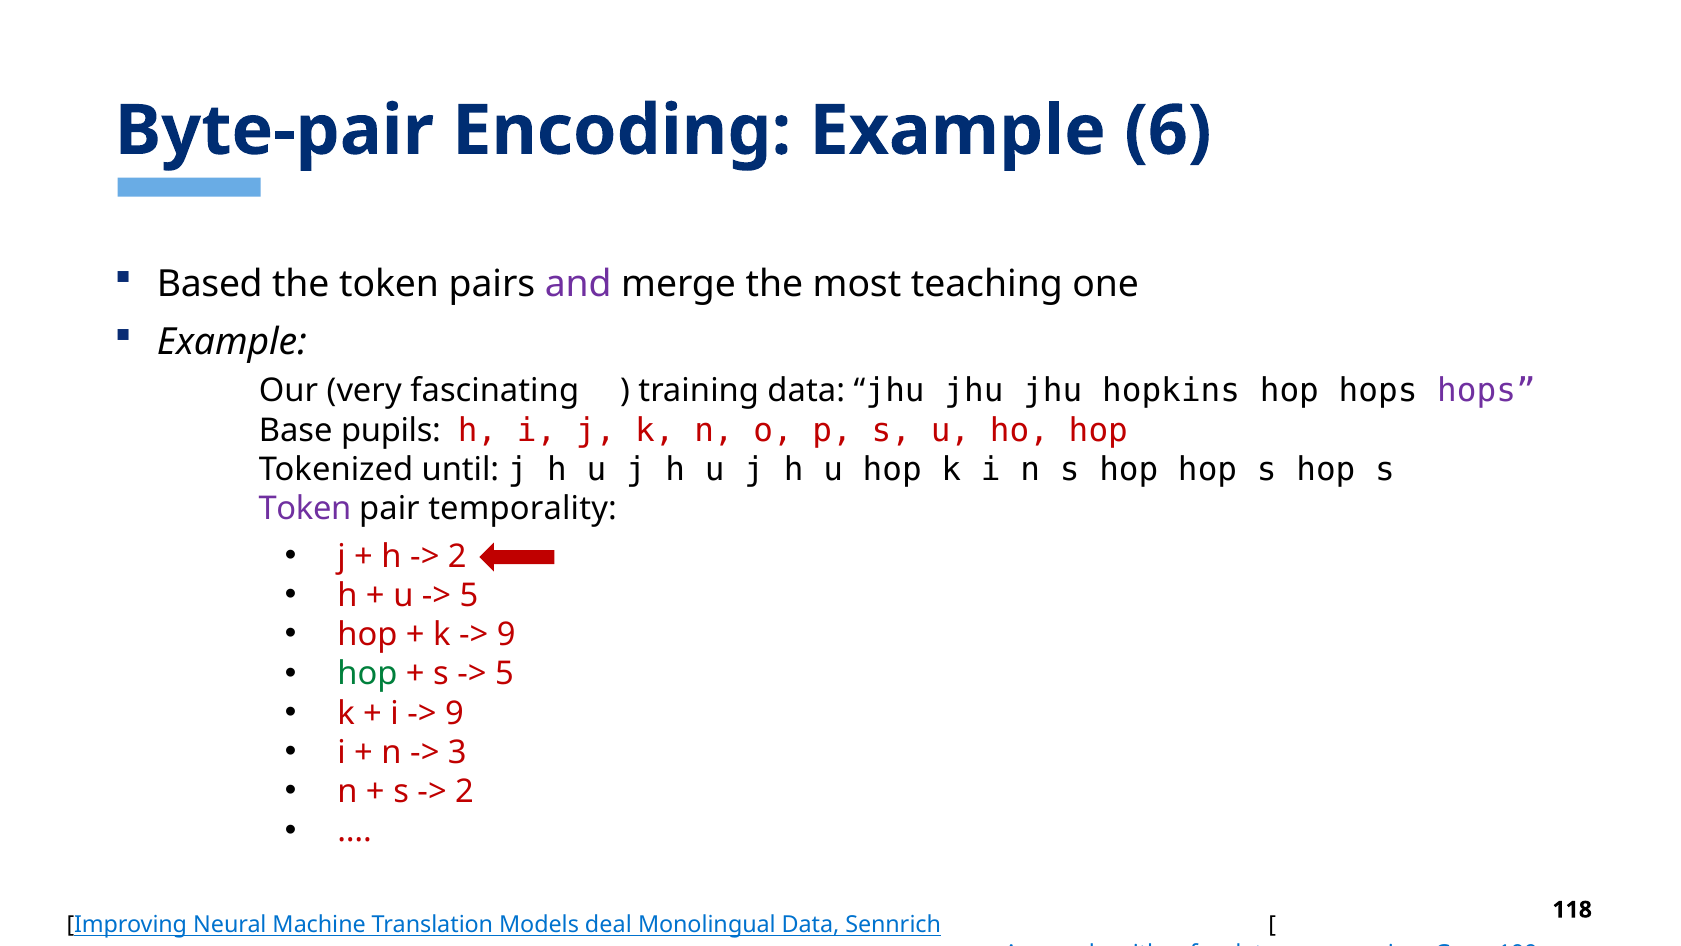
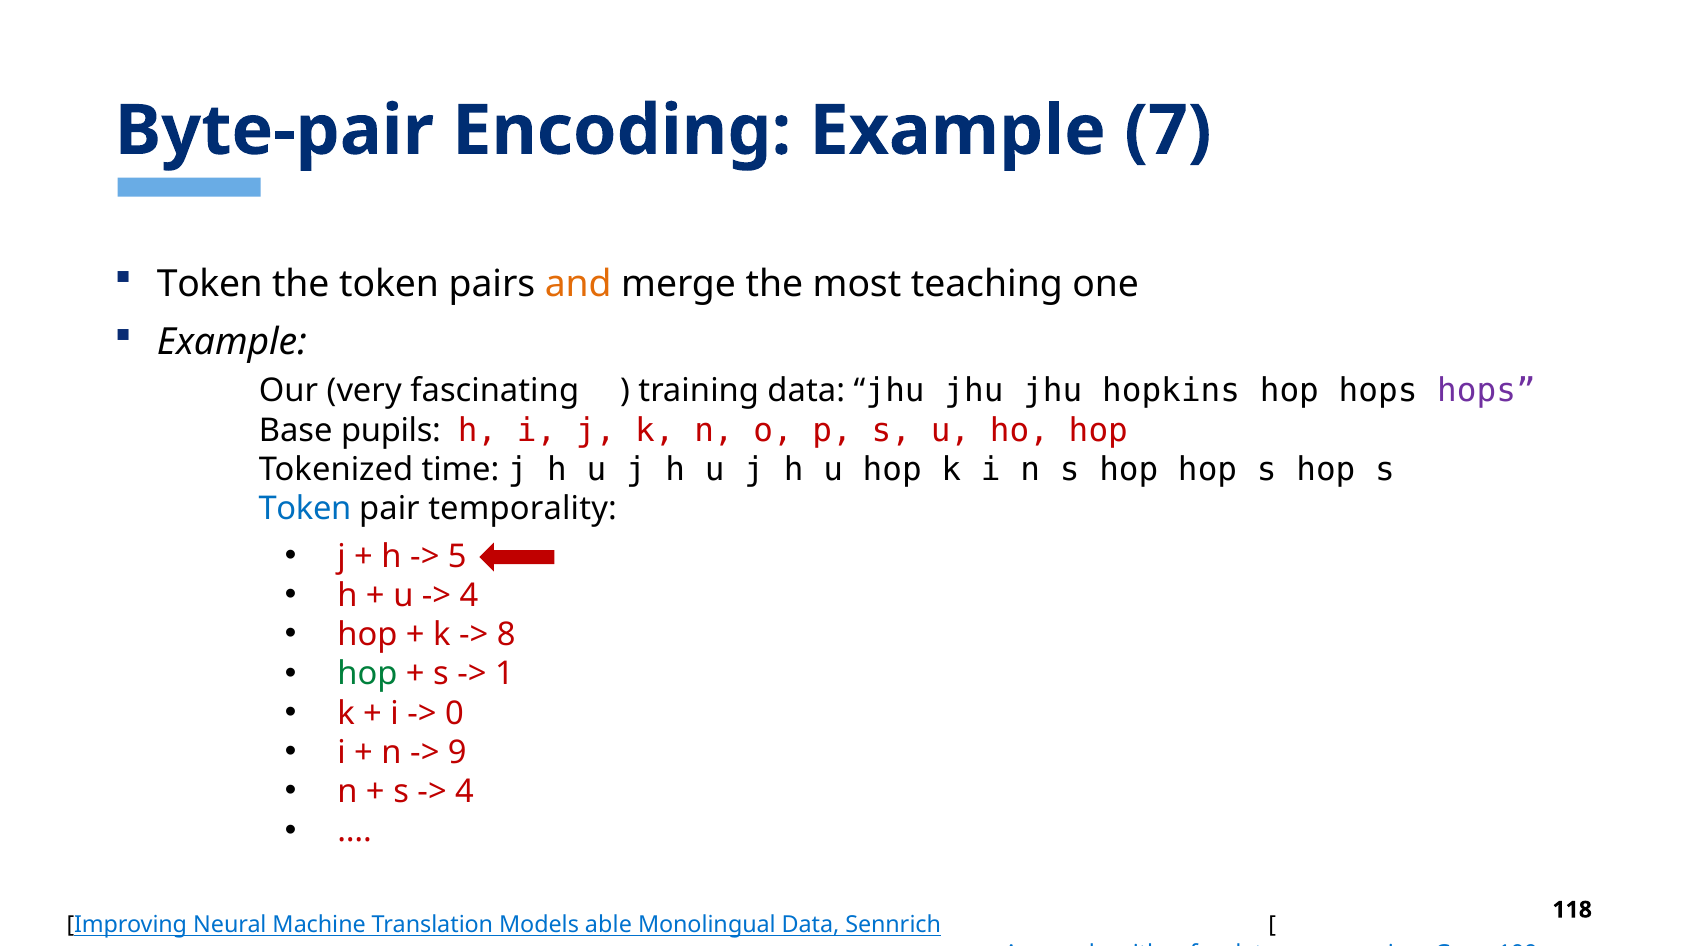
6: 6 -> 7
Based at (210, 284): Based -> Token
and colour: purple -> orange
until: until -> time
Token at (305, 509) colour: purple -> blue
2 at (457, 556): 2 -> 5
5 at (469, 595): 5 -> 4
9 at (506, 634): 9 -> 8
5 at (505, 674): 5 -> 1
9 at (454, 713): 9 -> 0
3: 3 -> 9
2 at (464, 791): 2 -> 4
deal: deal -> able
